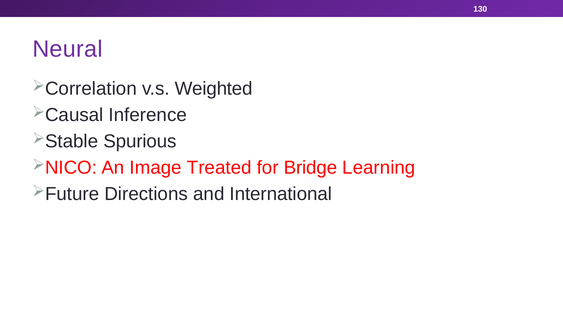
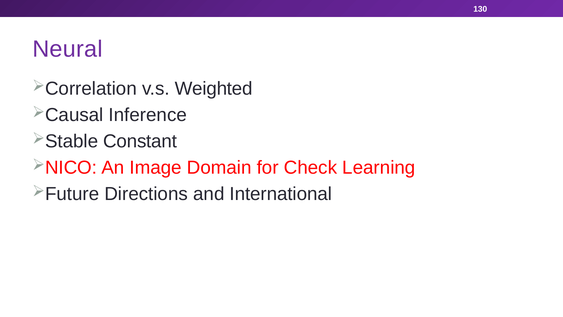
Spurious: Spurious -> Constant
Treated: Treated -> Domain
Bridge: Bridge -> Check
